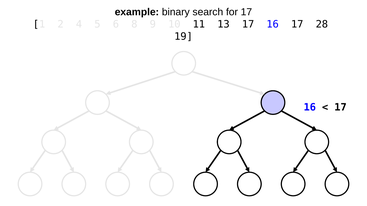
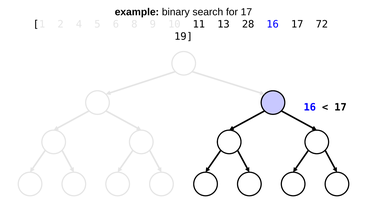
13 17: 17 -> 28
28: 28 -> 72
